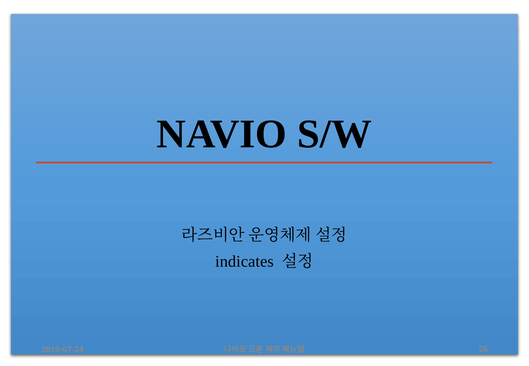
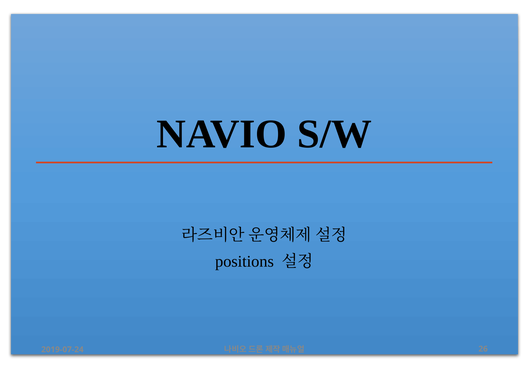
indicates: indicates -> positions
